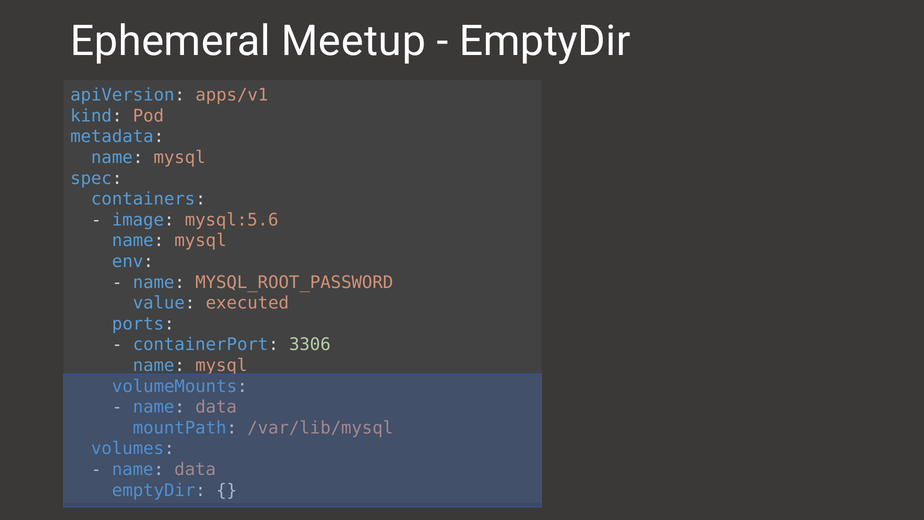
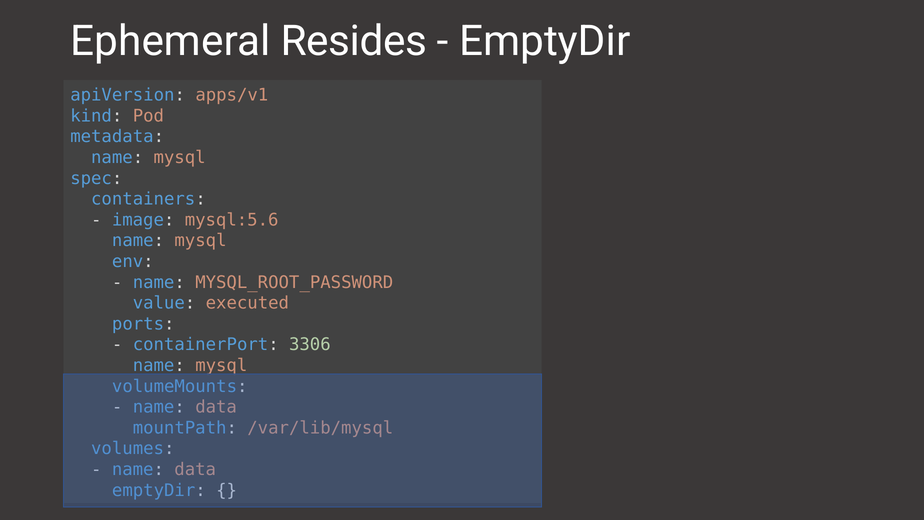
Meetup: Meetup -> Resides
